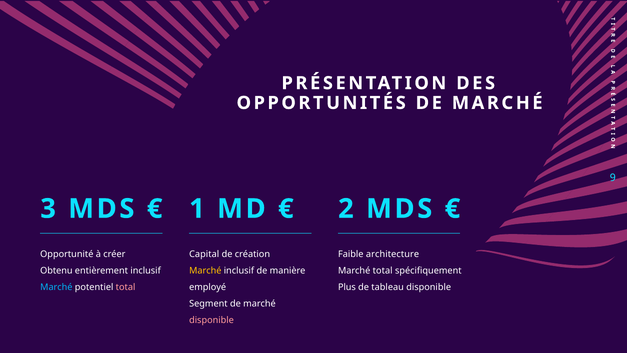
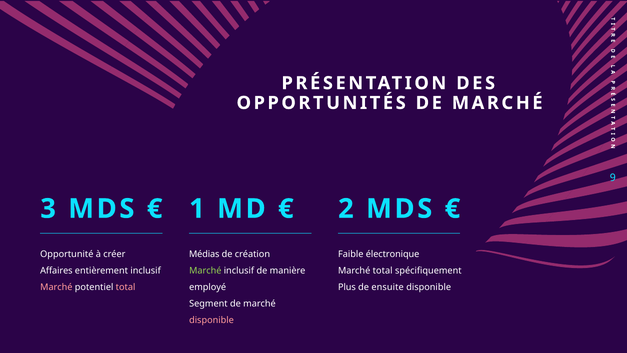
Capital: Capital -> Médias
architecture: architecture -> électronique
Obtenu: Obtenu -> Affaires
Marché at (205, 271) colour: yellow -> light green
Marché at (56, 287) colour: light blue -> pink
tableau: tableau -> ensuite
